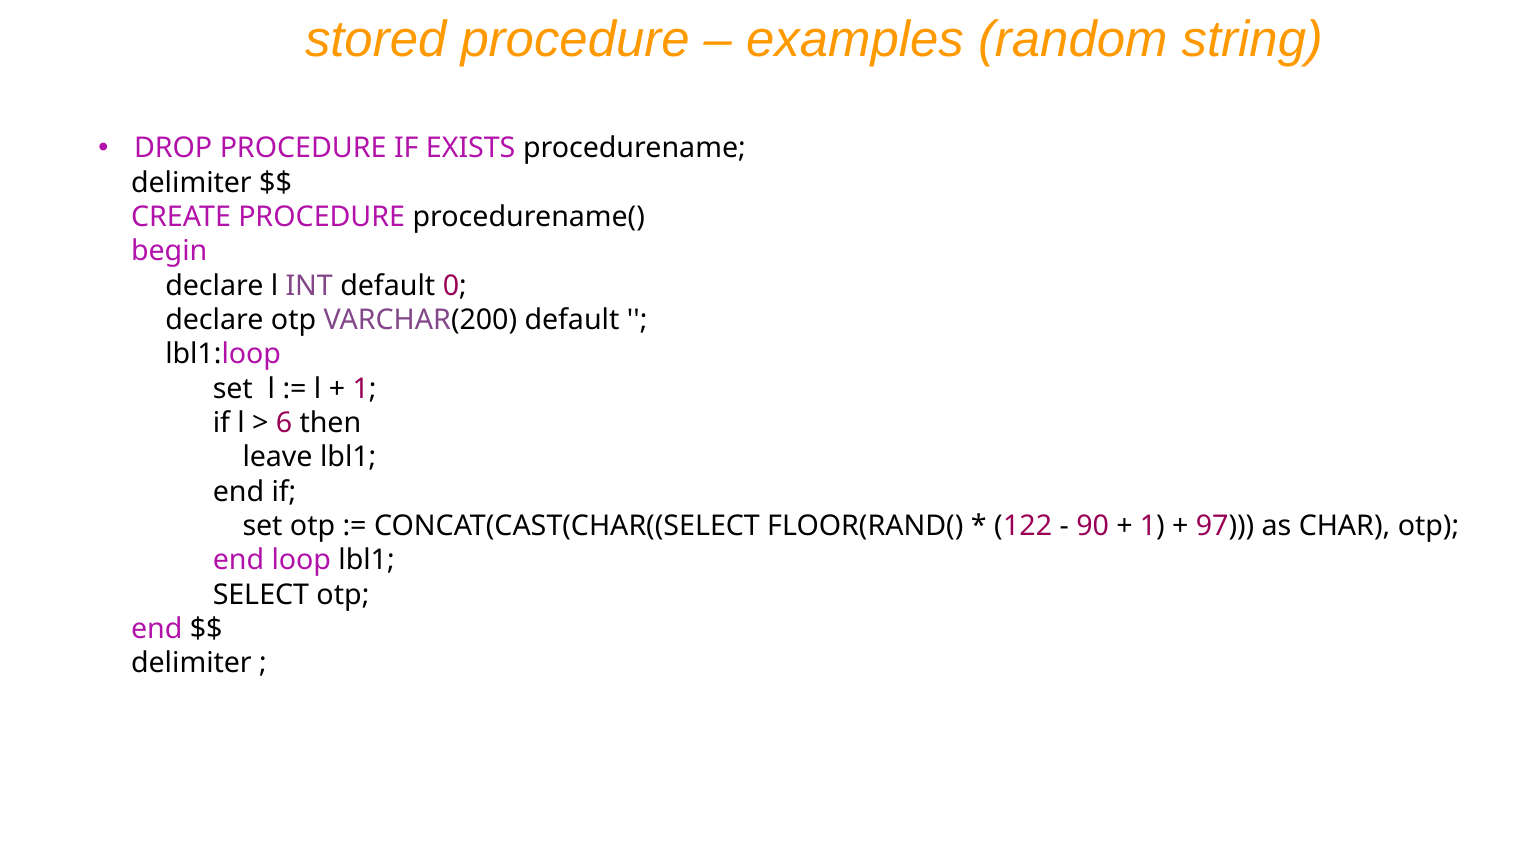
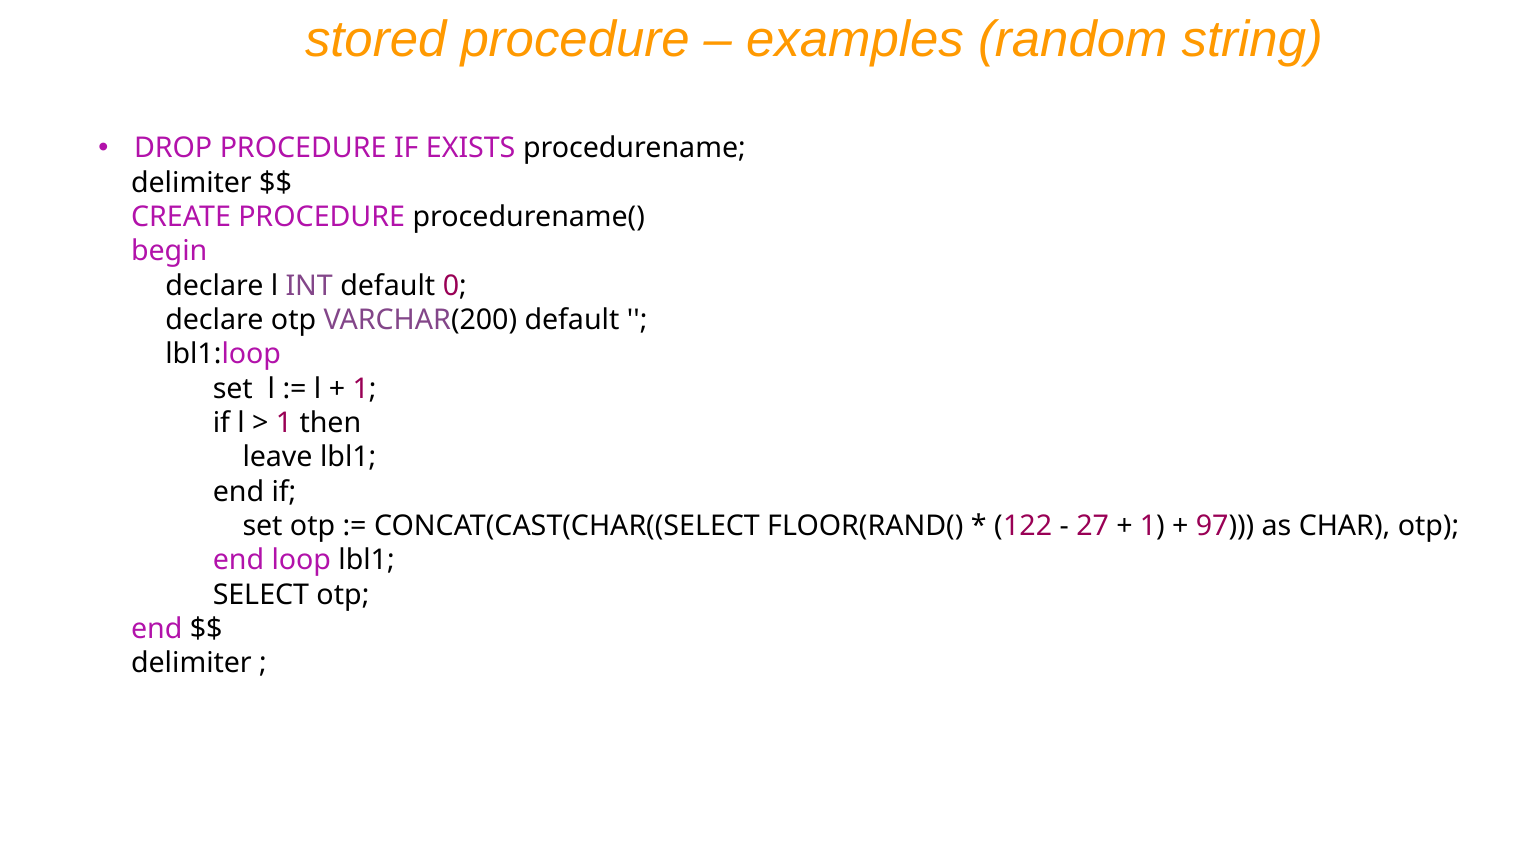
6 at (284, 423): 6 -> 1
90: 90 -> 27
